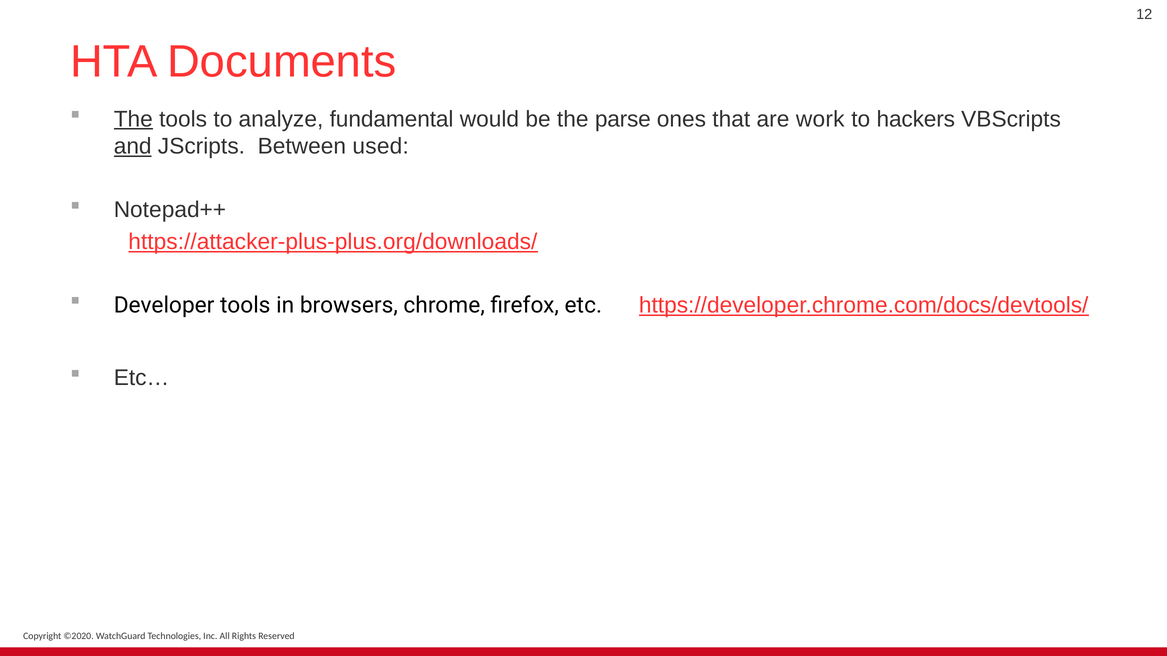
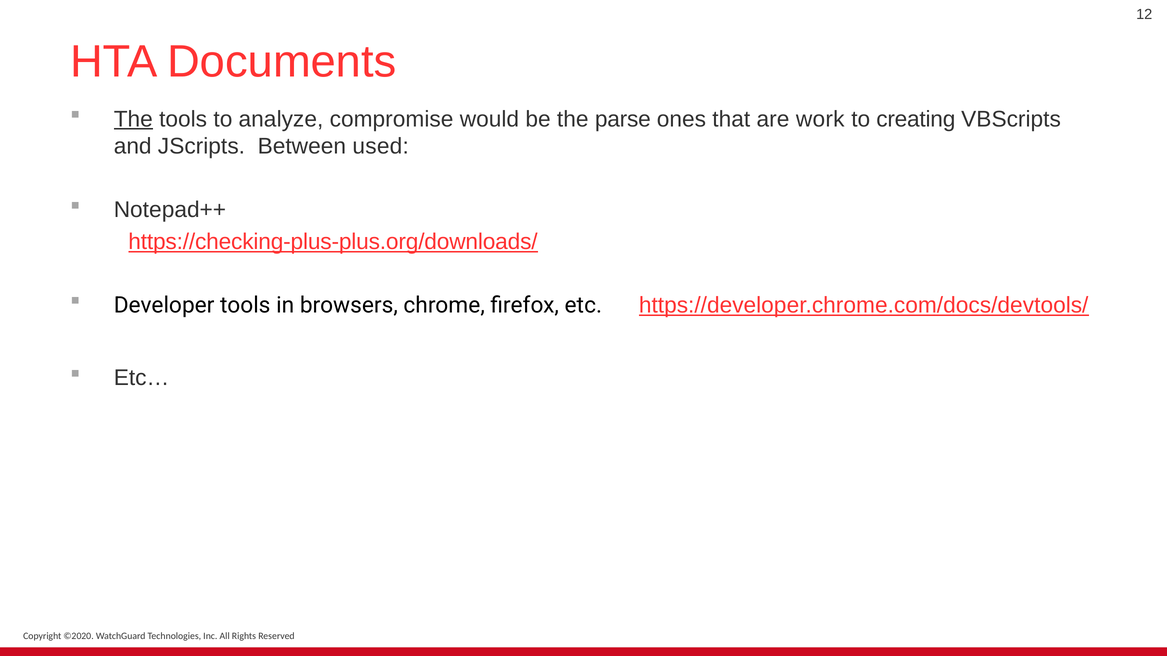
fundamental: fundamental -> compromise
hackers: hackers -> creating
and underline: present -> none
https://attacker-plus-plus.org/downloads/: https://attacker-plus-plus.org/downloads/ -> https://checking-plus-plus.org/downloads/
